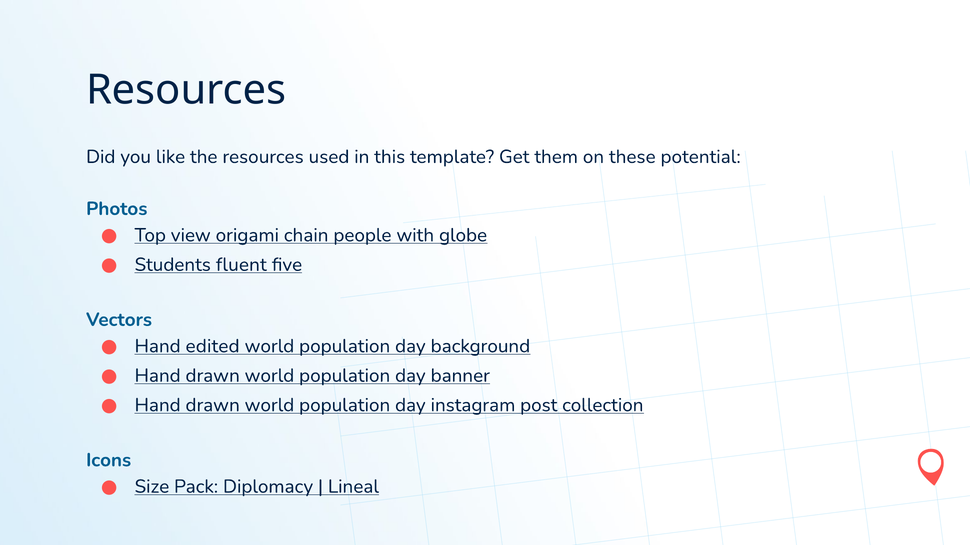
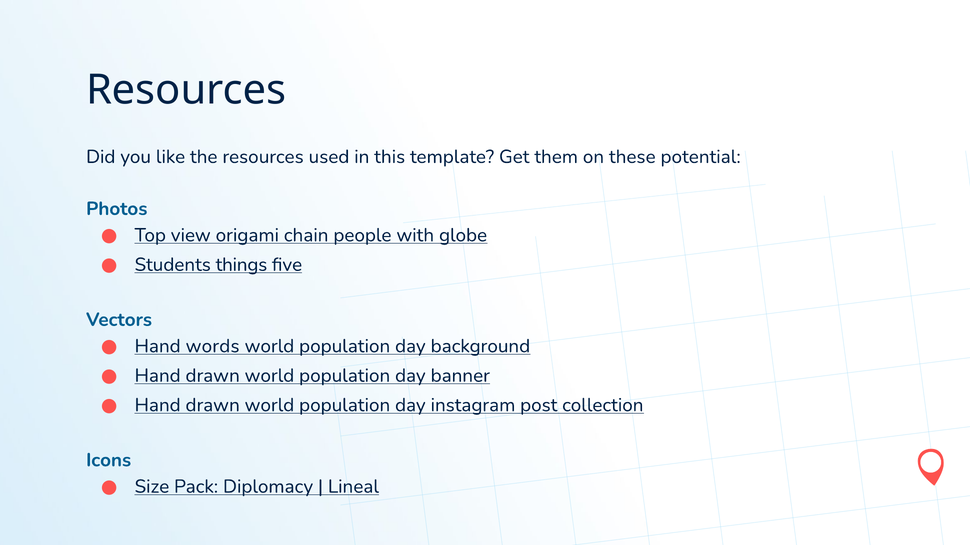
fluent: fluent -> things
edited: edited -> words
